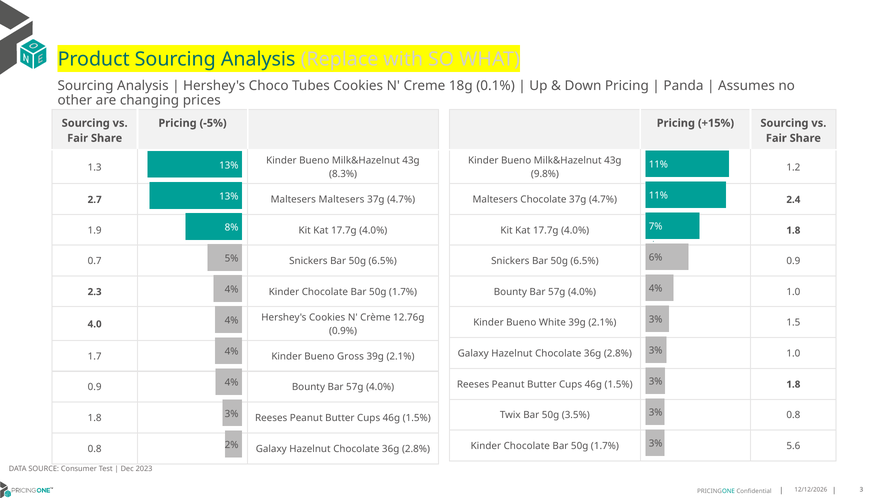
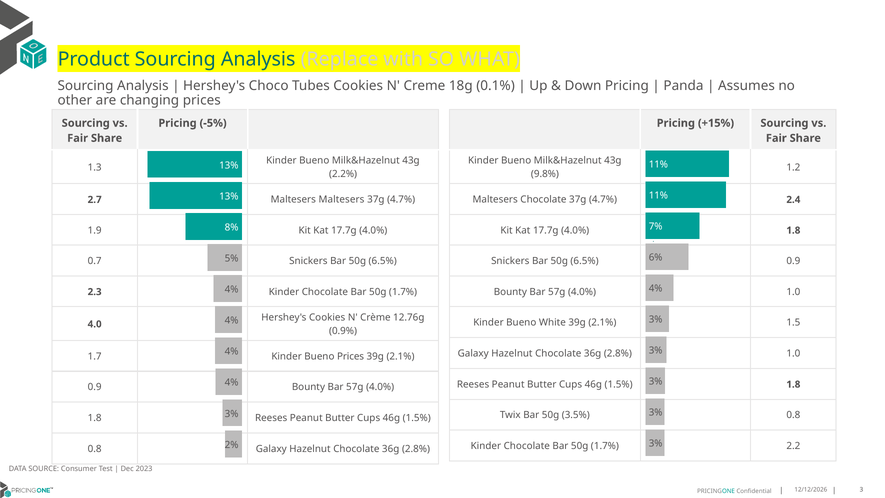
8.3%: 8.3% -> 2.2%
Bueno Gross: Gross -> Prices
5.6: 5.6 -> 2.2
